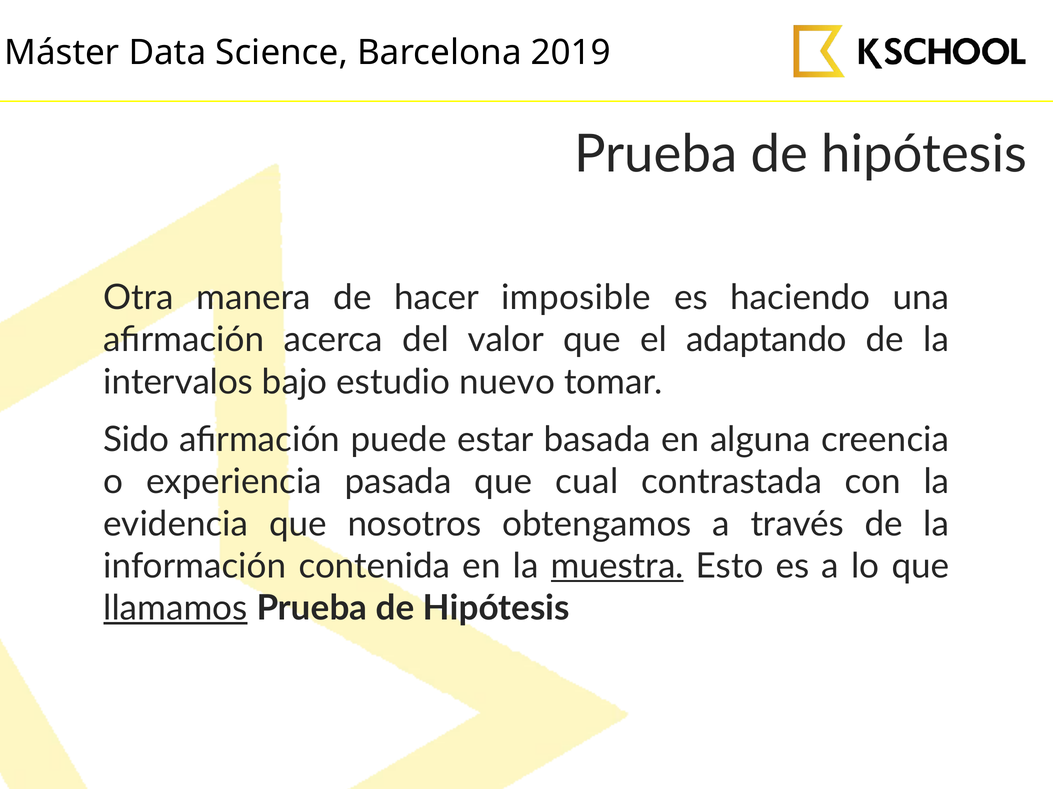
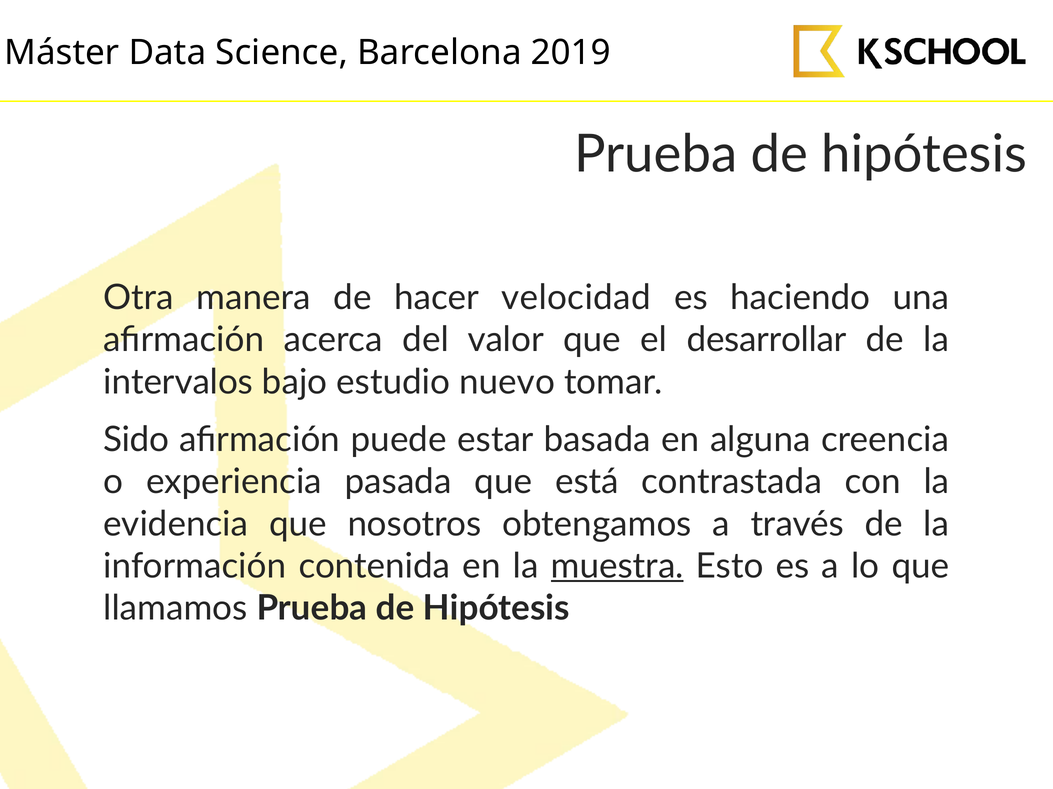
imposible: imposible -> velocidad
adaptando: adaptando -> desarrollar
cual: cual -> está
llamamos underline: present -> none
